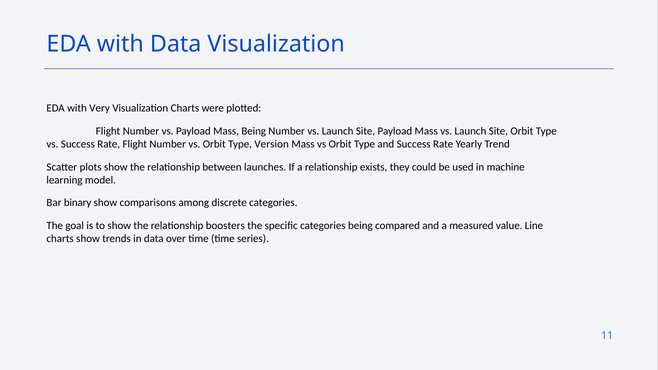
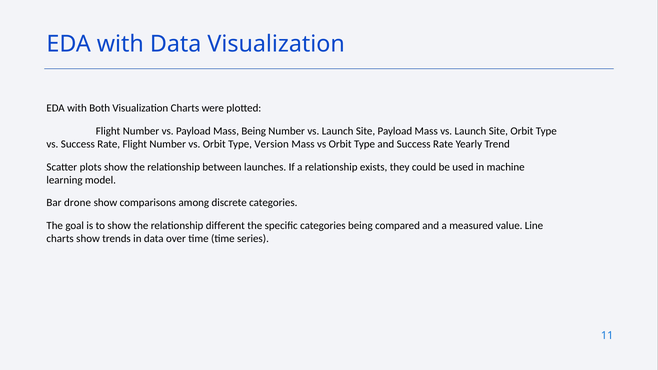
Very: Very -> Both
binary: binary -> drone
boosters: boosters -> different
